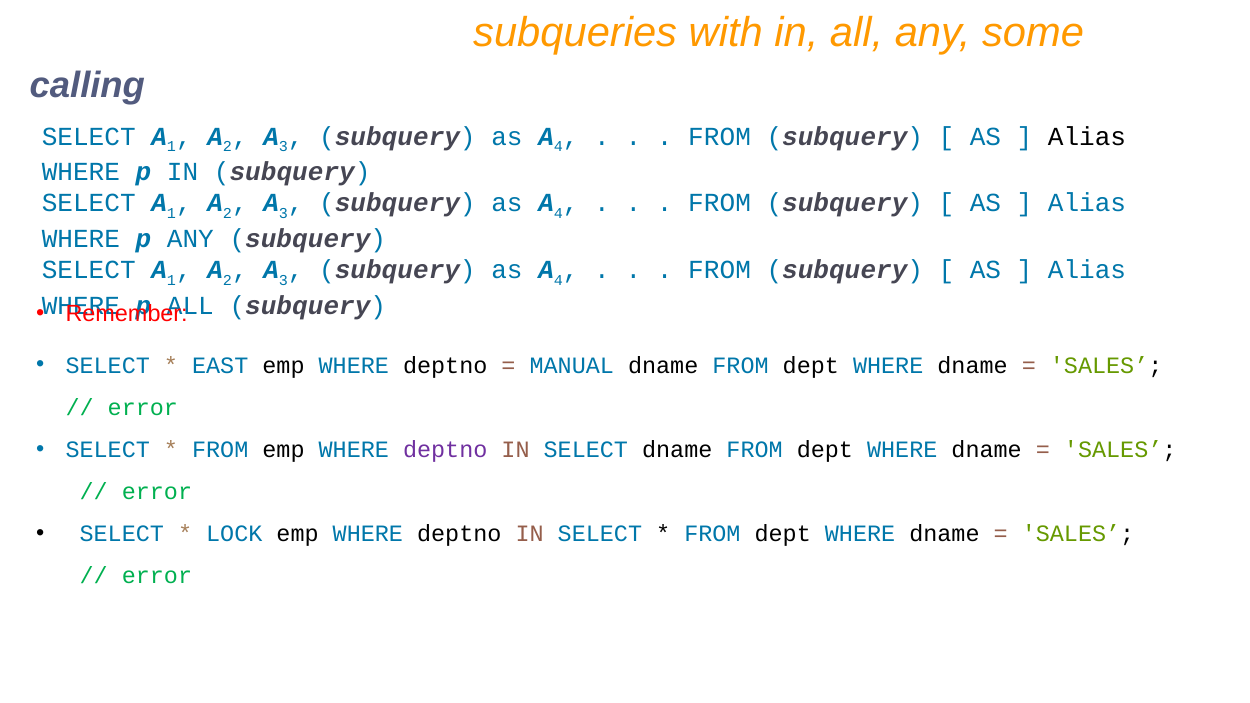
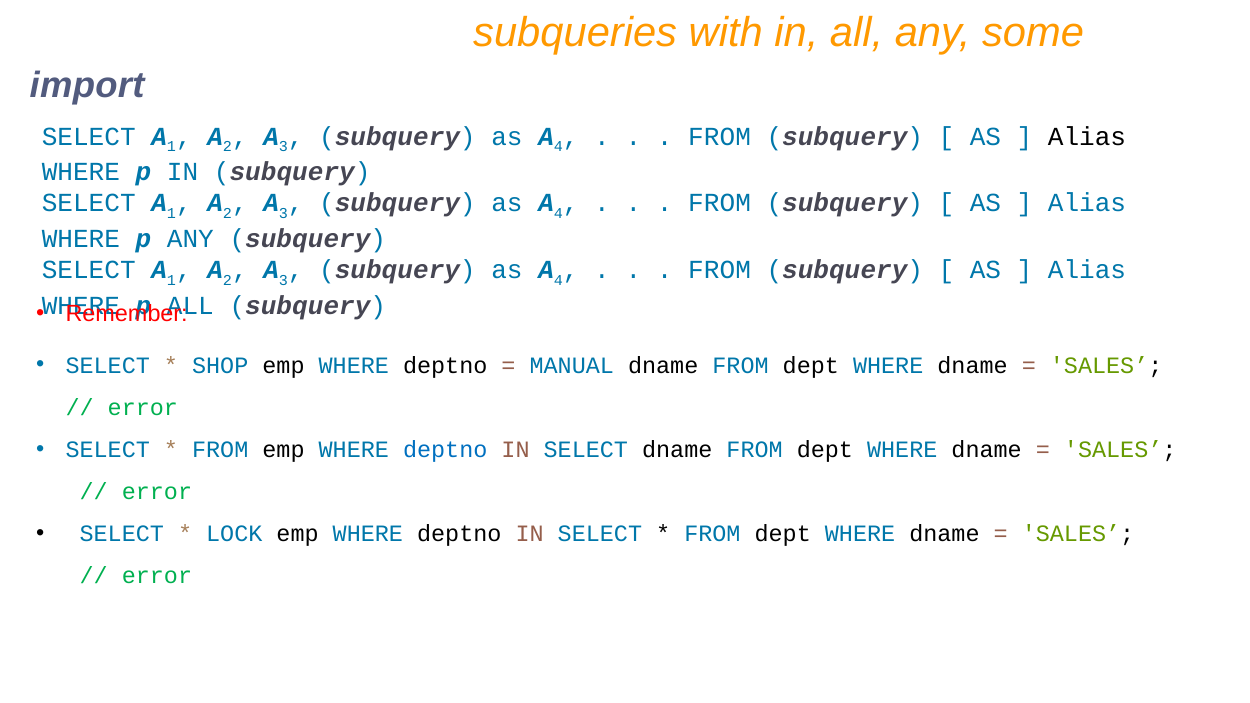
calling: calling -> import
EAST: EAST -> SHOP
deptno at (445, 450) colour: purple -> blue
